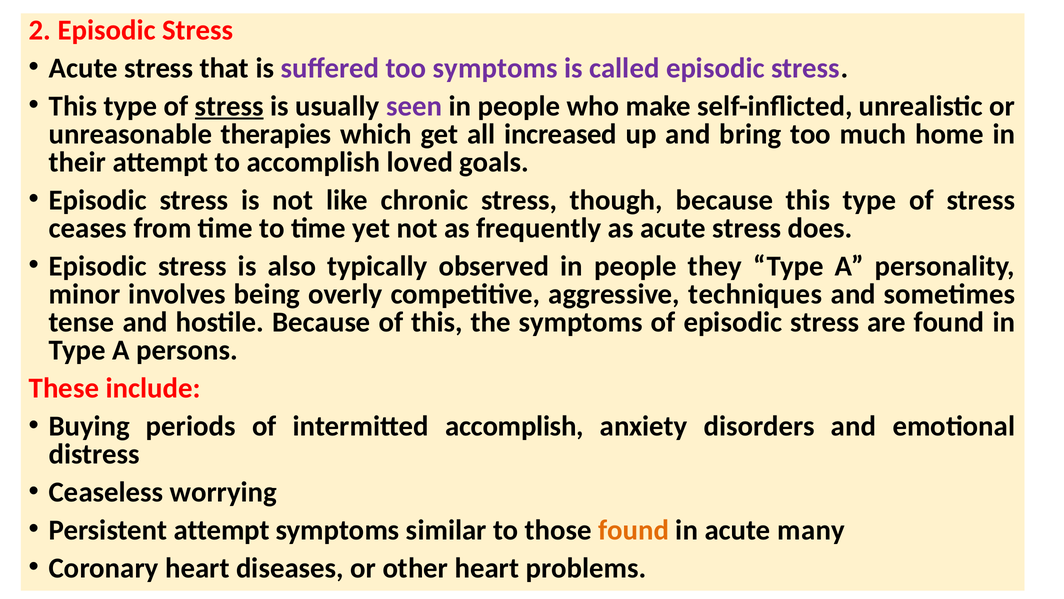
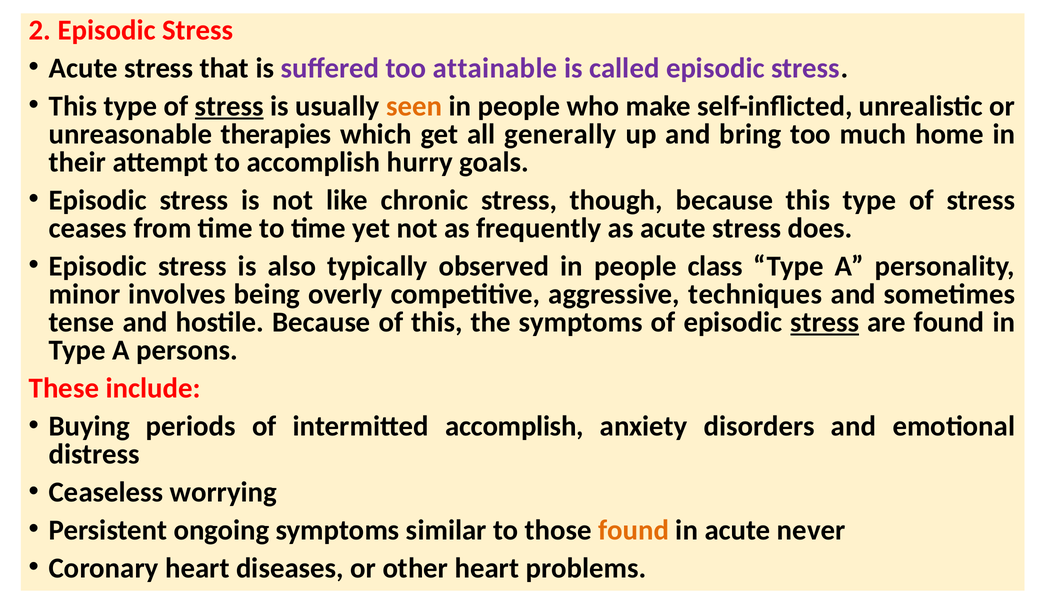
too symptoms: symptoms -> attainable
seen colour: purple -> orange
increased: increased -> generally
loved: loved -> hurry
they: they -> class
stress at (825, 322) underline: none -> present
Persistent attempt: attempt -> ongoing
many: many -> never
